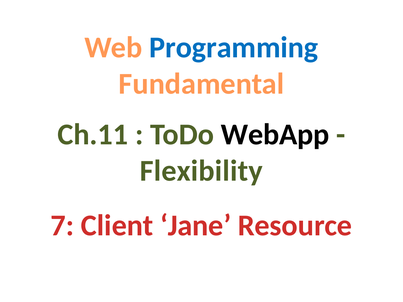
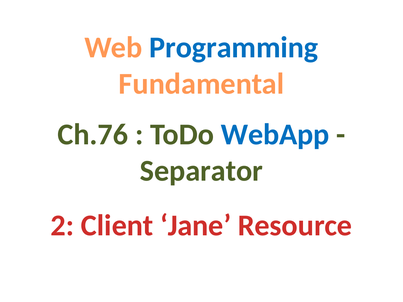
Ch.11: Ch.11 -> Ch.76
WebApp colour: black -> blue
Flexibility: Flexibility -> Separator
7: 7 -> 2
